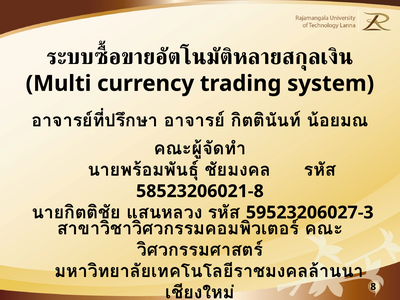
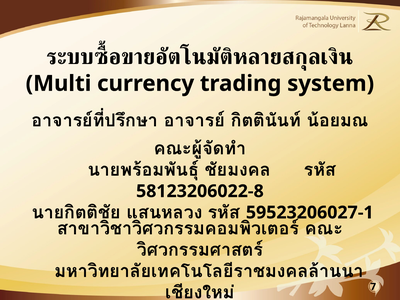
58523206021-8: 58523206021-8 -> 58123206022-8
59523206027-3: 59523206027-3 -> 59523206027-1
8: 8 -> 7
